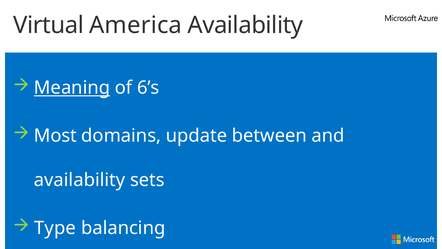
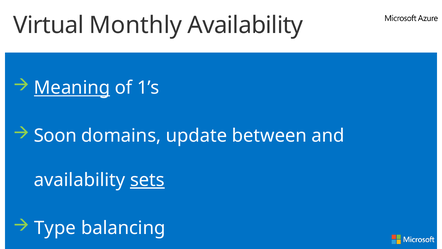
America: America -> Monthly
6’s: 6’s -> 1’s
Most: Most -> Soon
sets underline: none -> present
